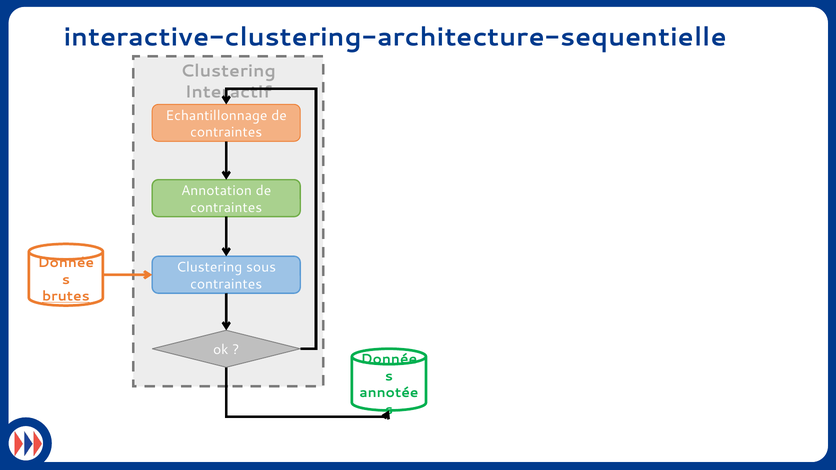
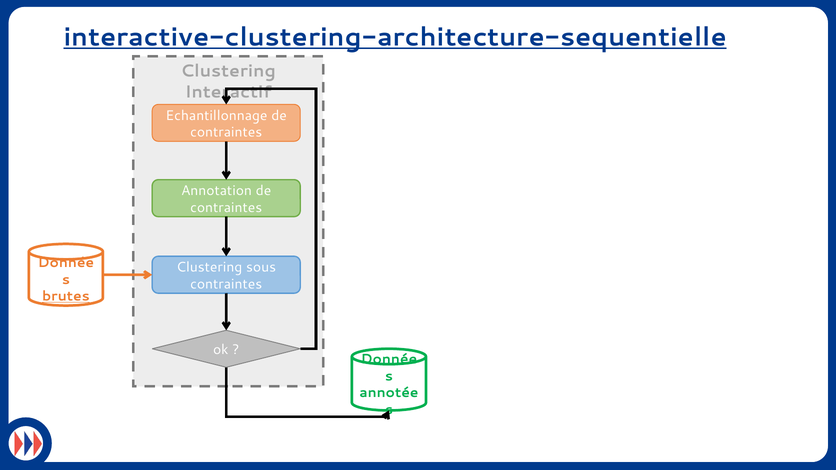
interactive-clustering-architecture-sequentielle underline: none -> present
